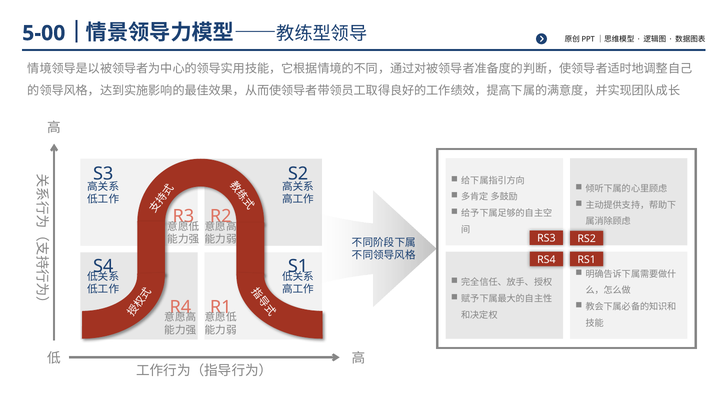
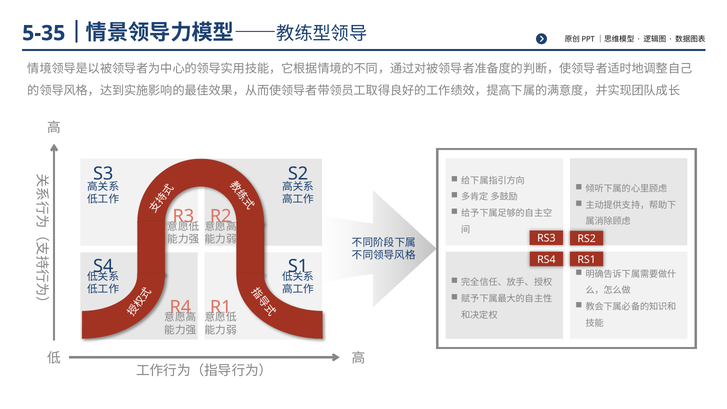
5-00: 5-00 -> 5-35
